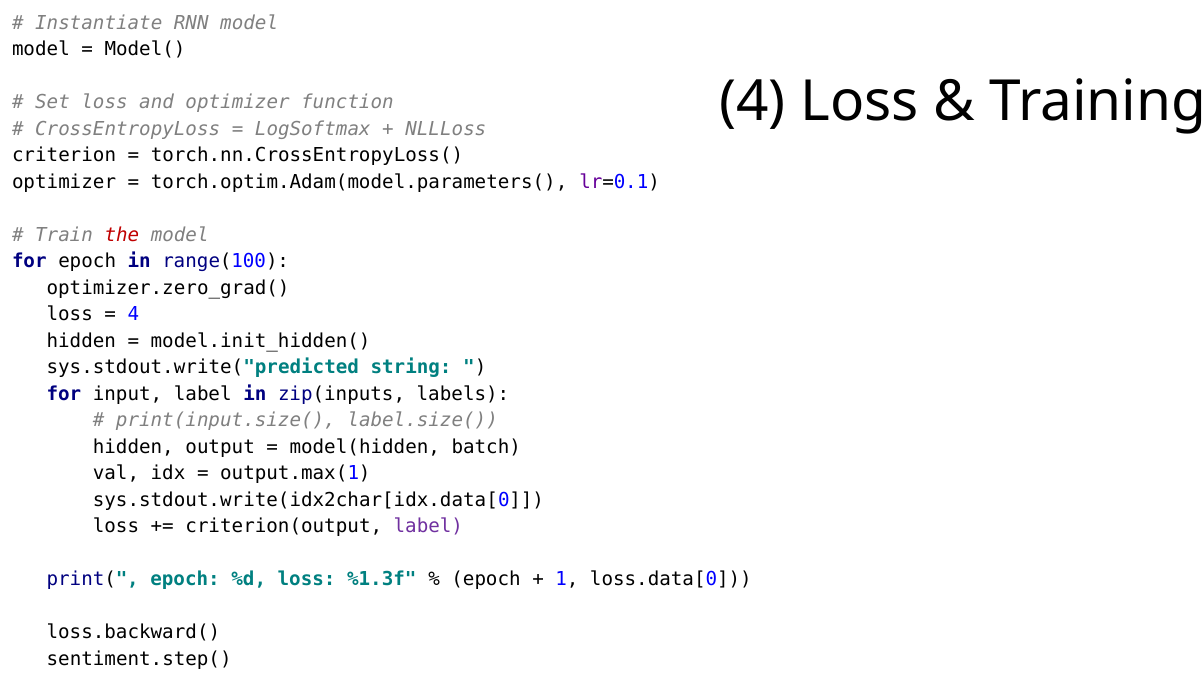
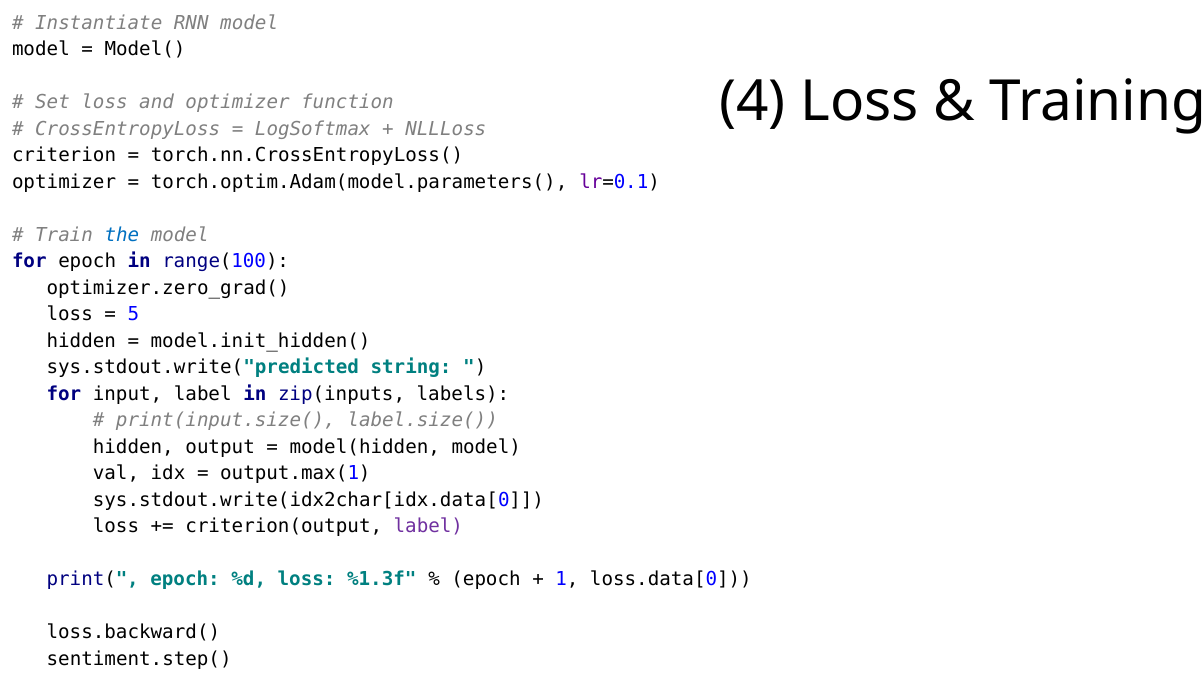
the colour: red -> blue
4 at (133, 315): 4 -> 5
model(hidden batch: batch -> model
